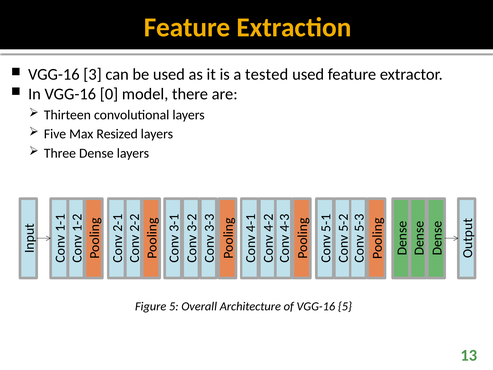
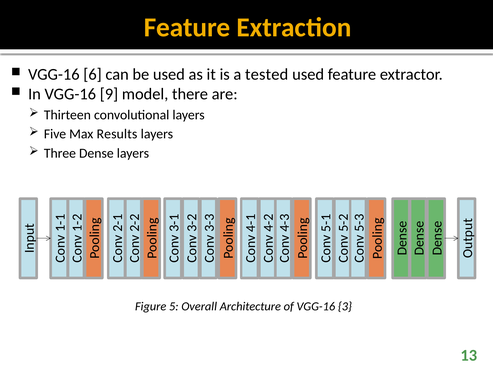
VGG-16 3: 3 -> 6
0: 0 -> 9
Resized: Resized -> Results
VGG-16 5: 5 -> 3
